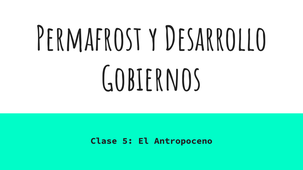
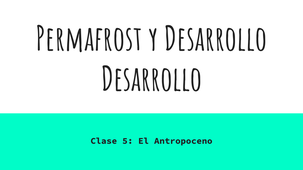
Gobiernos at (151, 80): Gobiernos -> Desarrollo
